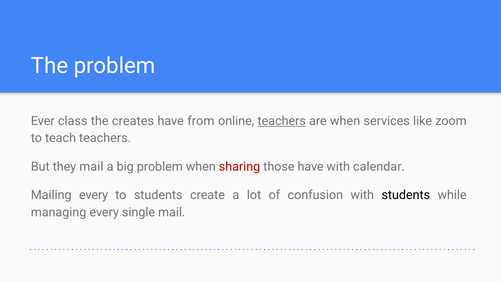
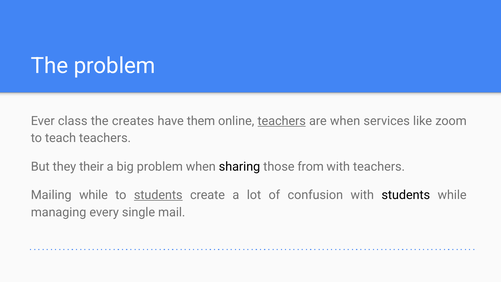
from: from -> them
they mail: mail -> their
sharing colour: red -> black
those have: have -> from
with calendar: calendar -> teachers
Mailing every: every -> while
students at (158, 195) underline: none -> present
